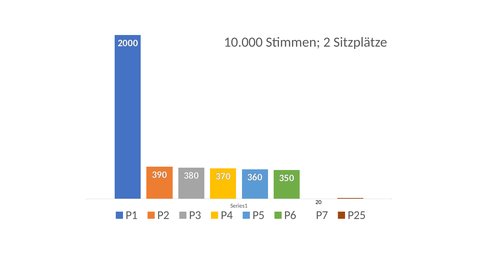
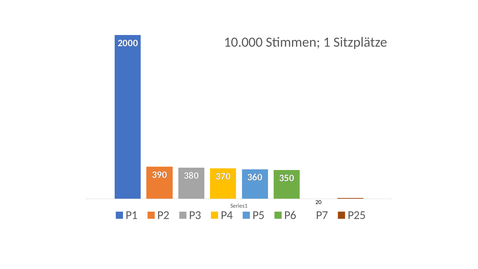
2: 2 -> 1
